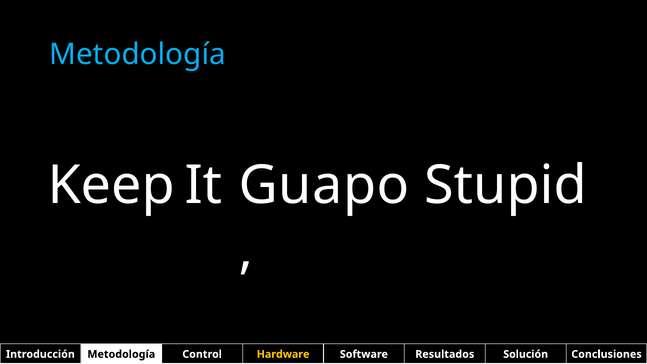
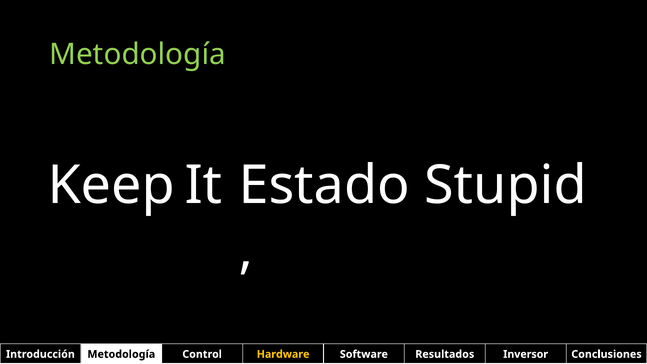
Metodología at (138, 54) colour: light blue -> light green
Guapo: Guapo -> Estado
Solución: Solución -> Inversor
